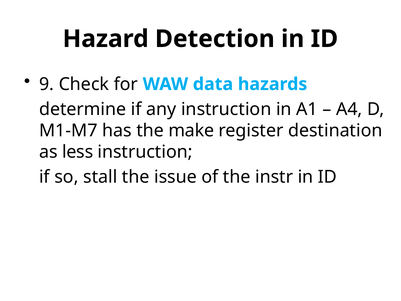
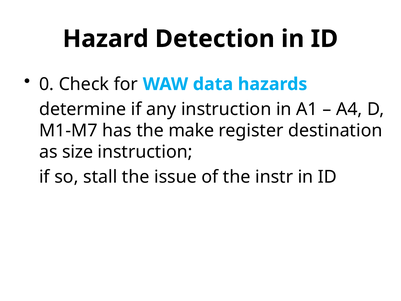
9: 9 -> 0
less: less -> size
